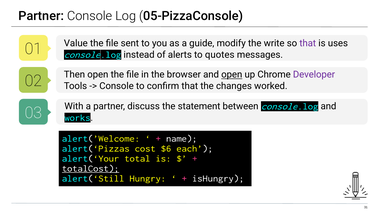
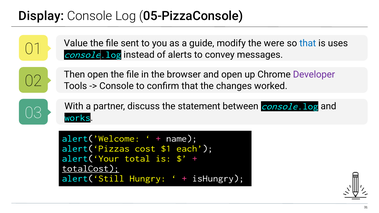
Partner at (41, 16): Partner -> Display
write: write -> were
that at (308, 43) colour: purple -> blue
quotes: quotes -> convey
open at (232, 75) underline: present -> none
$6: $6 -> $1
